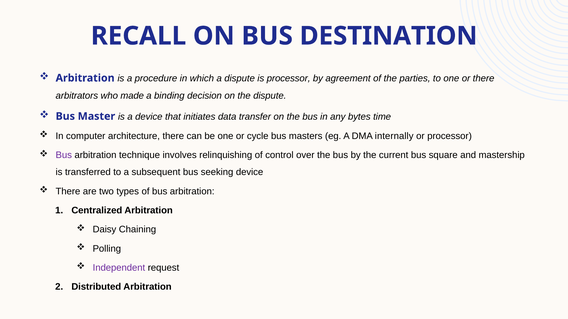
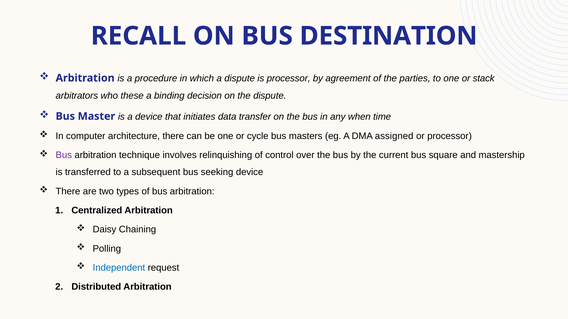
or there: there -> stack
made: made -> these
bytes: bytes -> when
internally: internally -> assigned
Independent colour: purple -> blue
